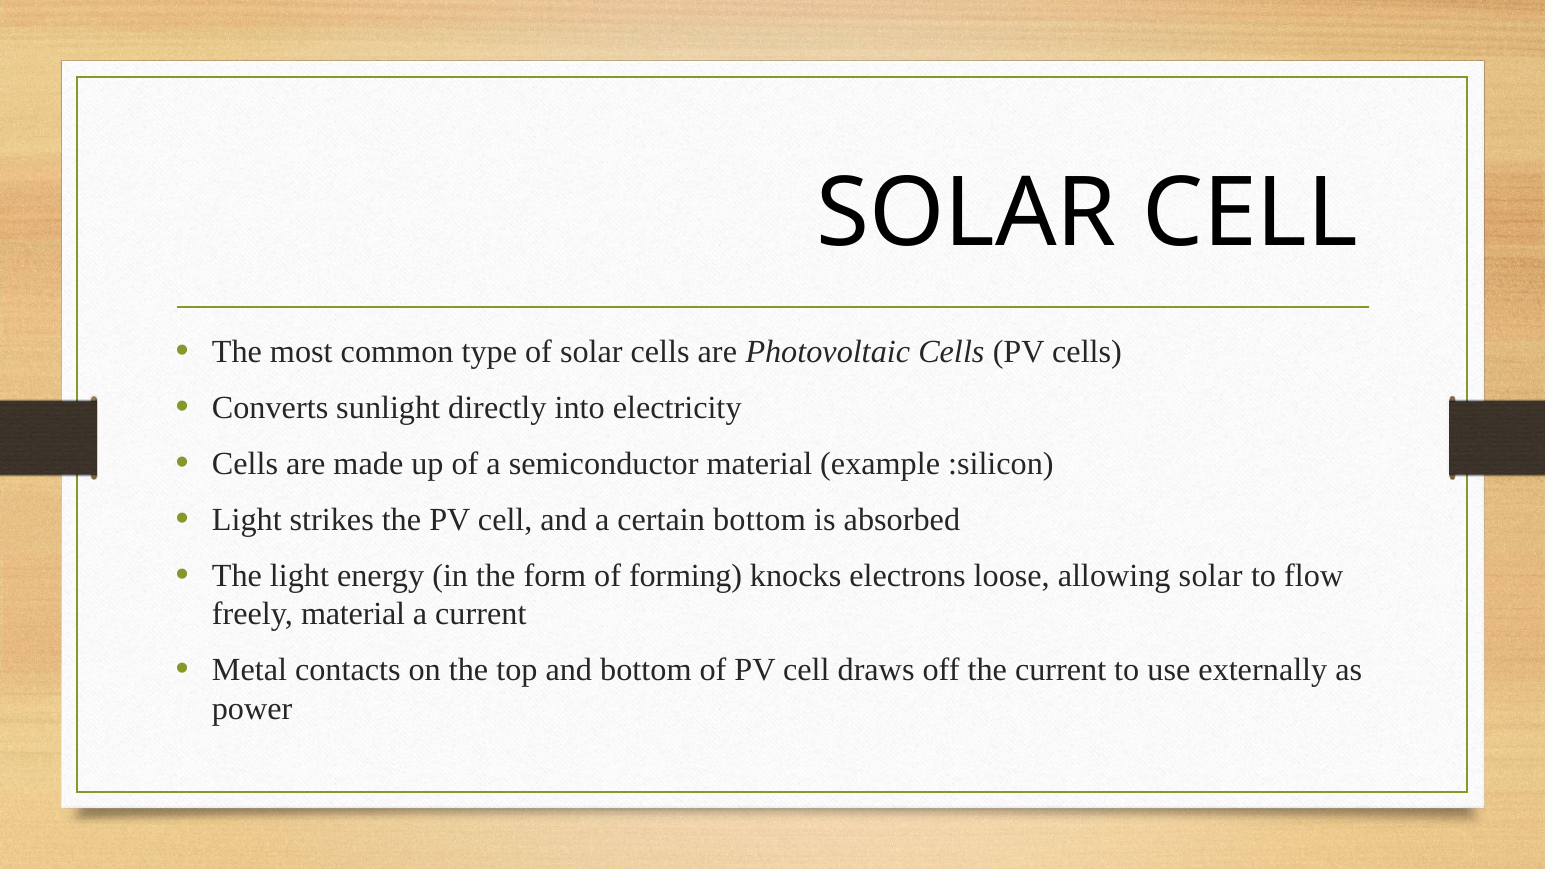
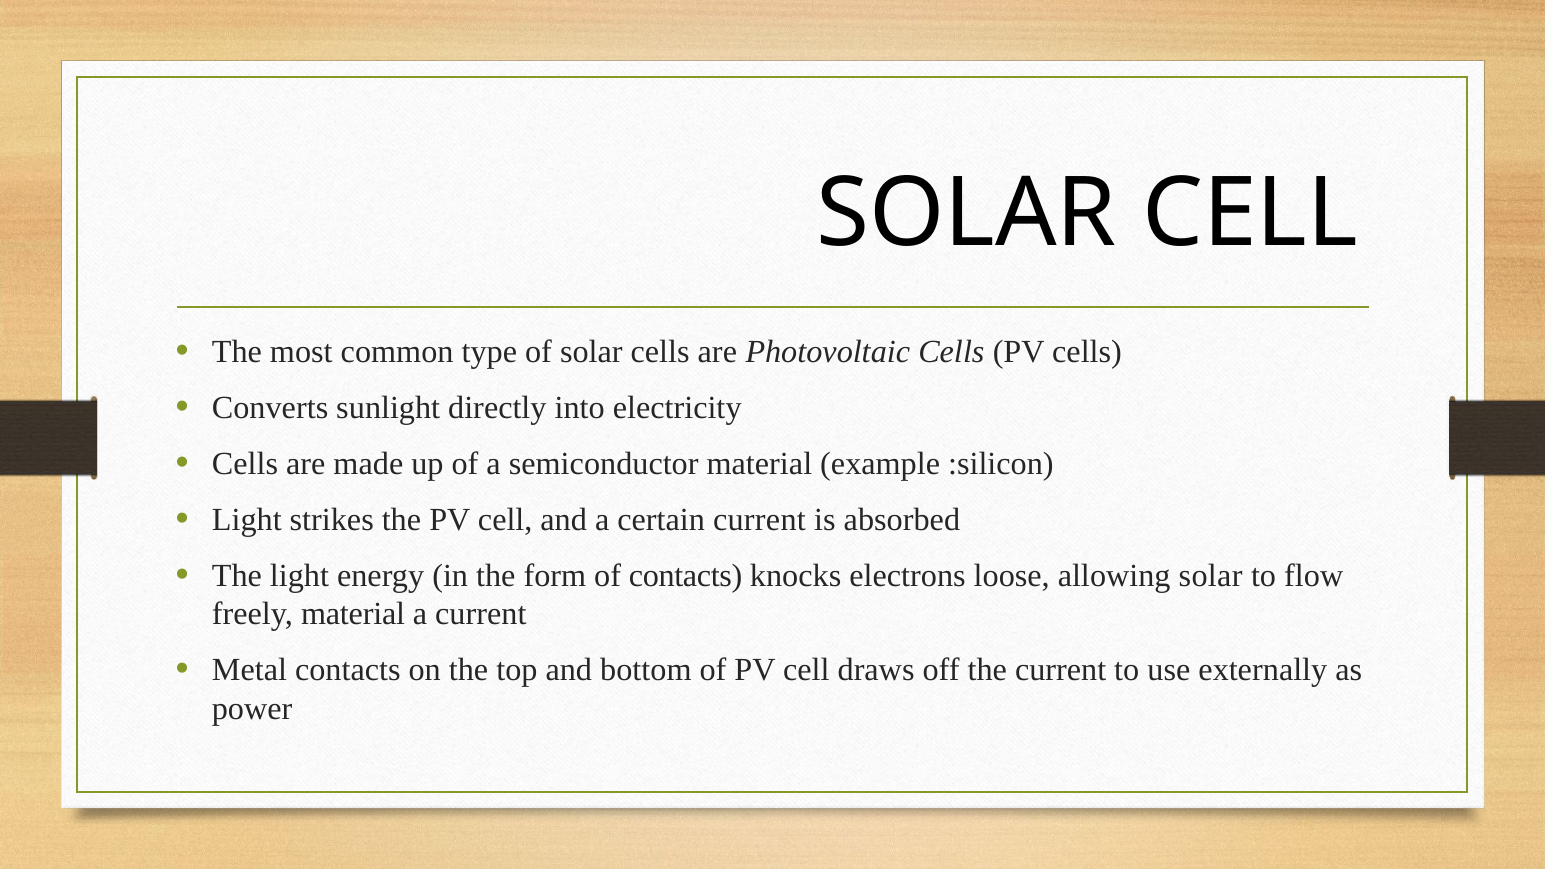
certain bottom: bottom -> current
of forming: forming -> contacts
